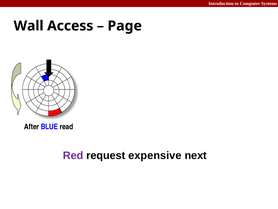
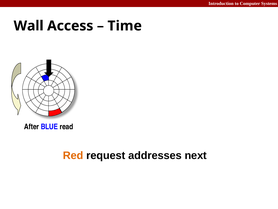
Page: Page -> Time
Red colour: purple -> orange
expensive: expensive -> addresses
